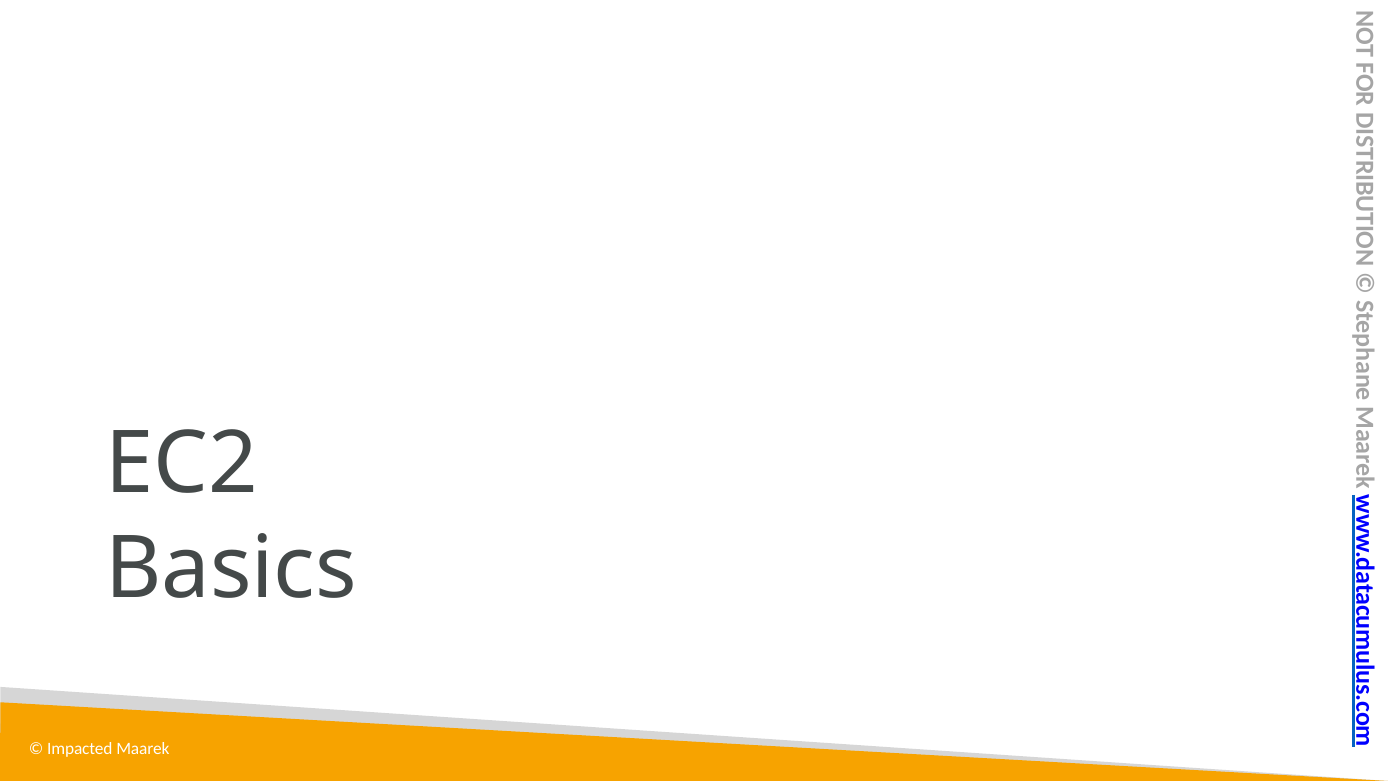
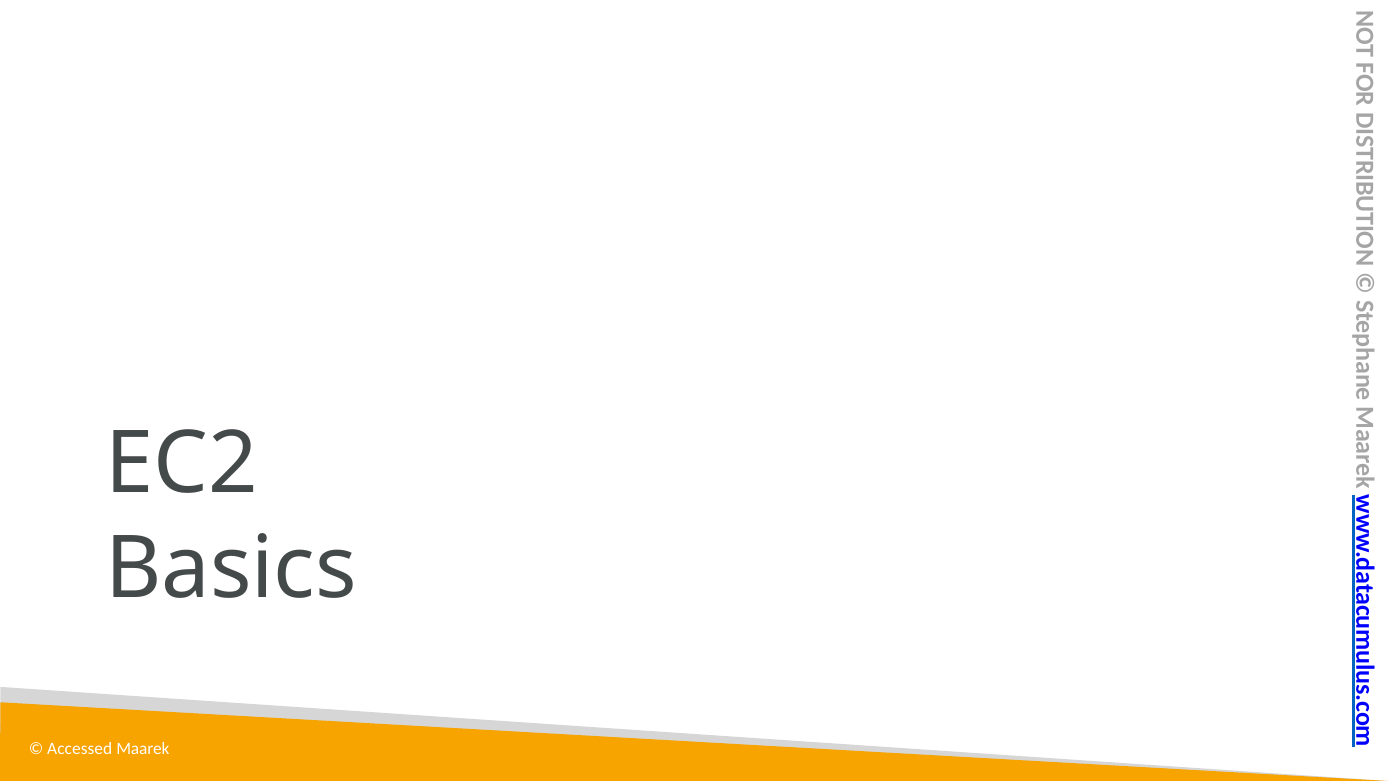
Impacted: Impacted -> Accessed
